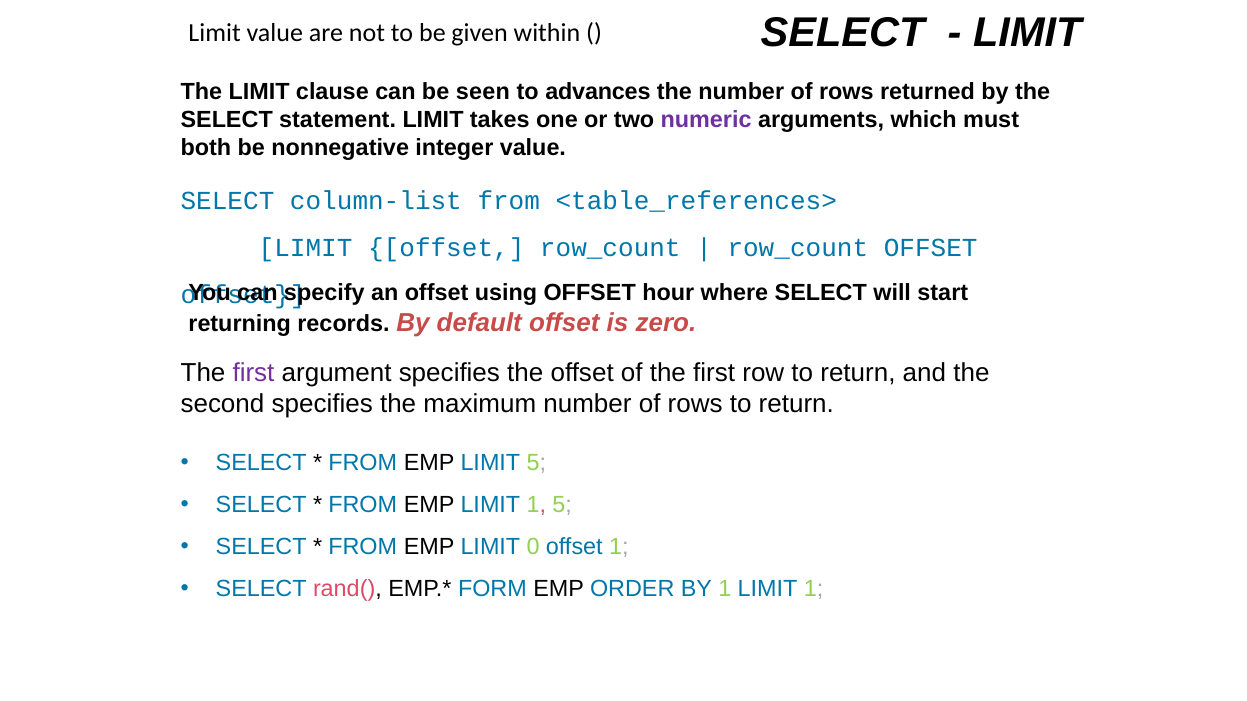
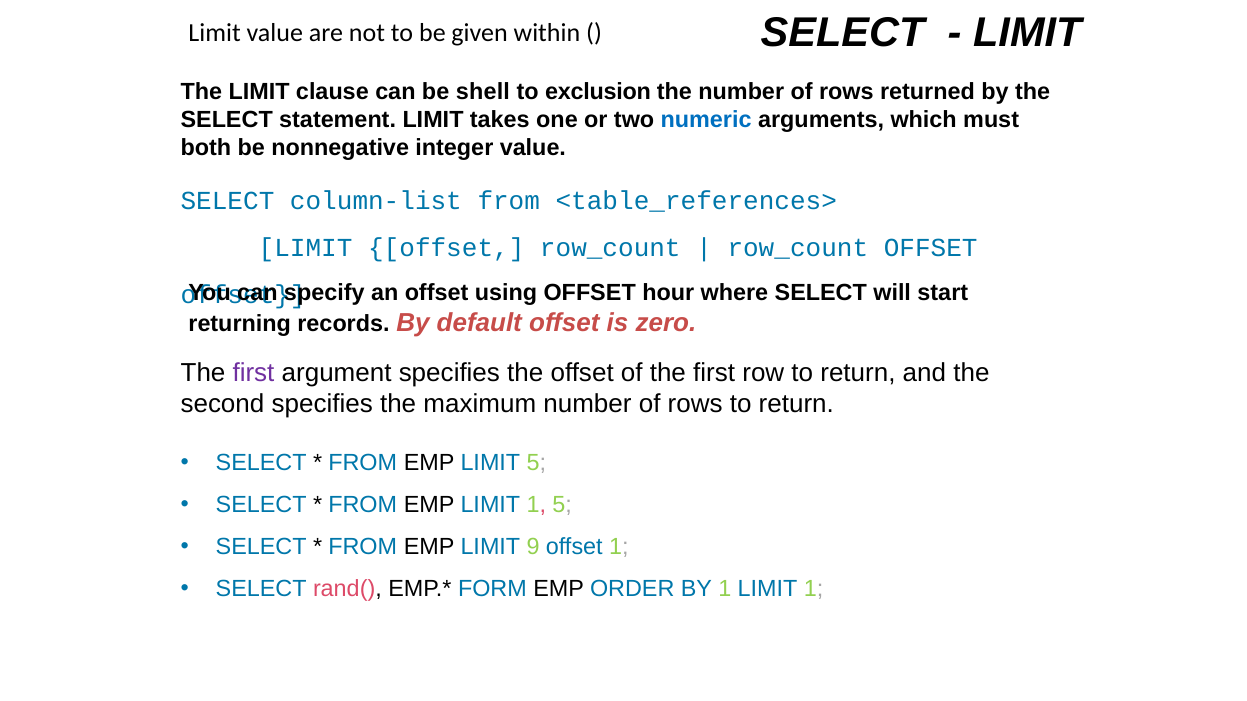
seen: seen -> shell
advances: advances -> exclusion
numeric colour: purple -> blue
0: 0 -> 9
